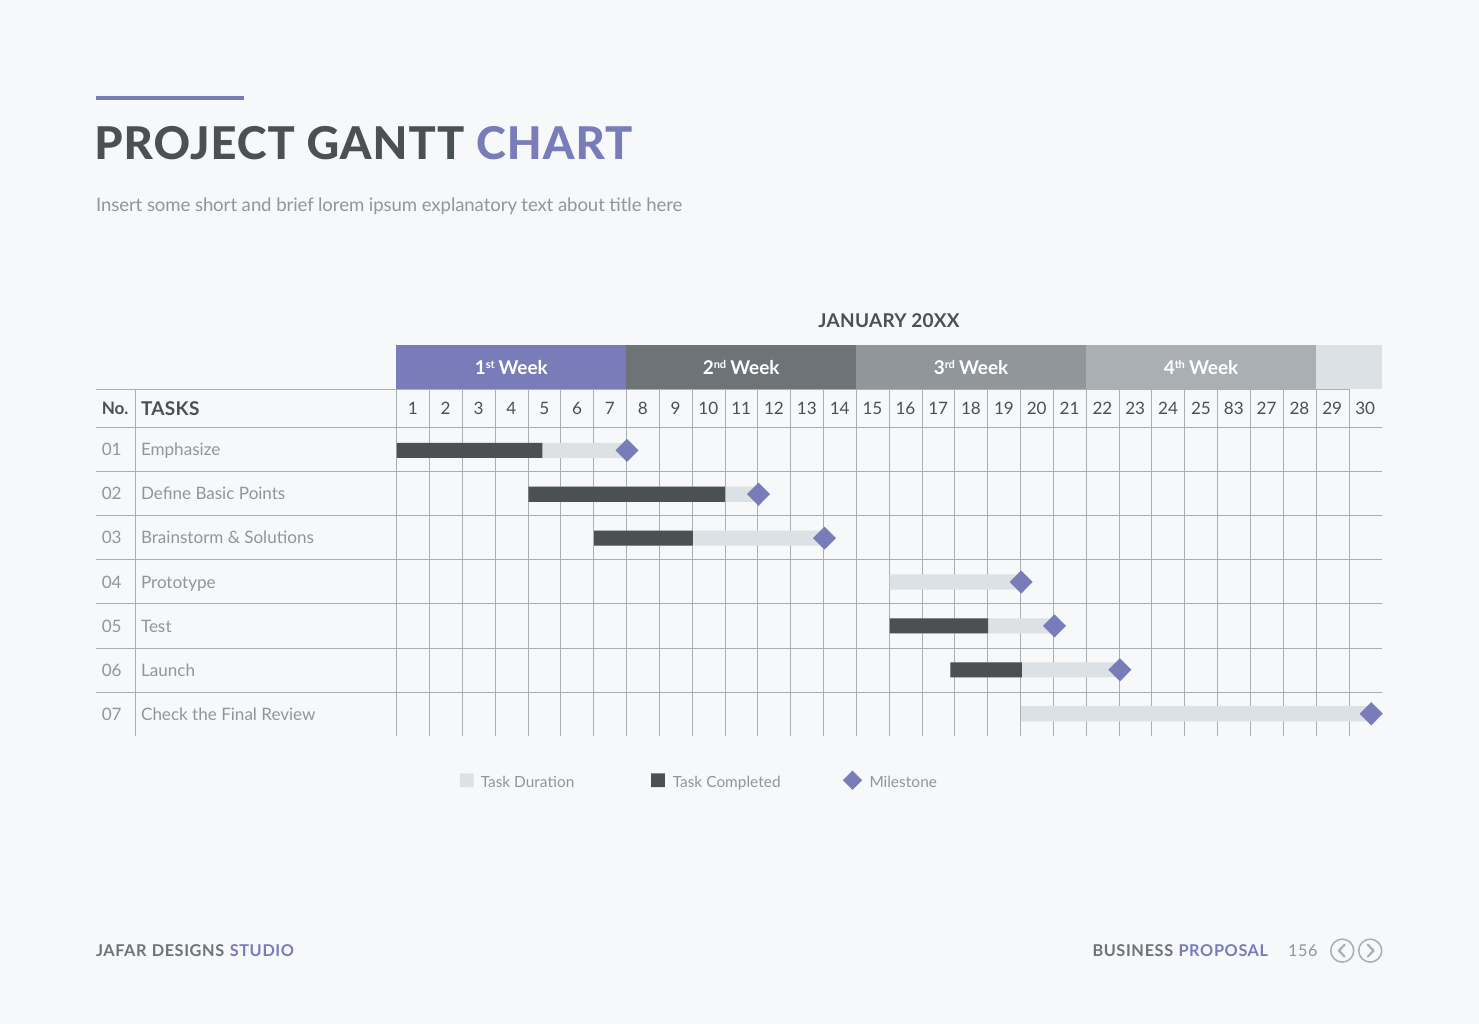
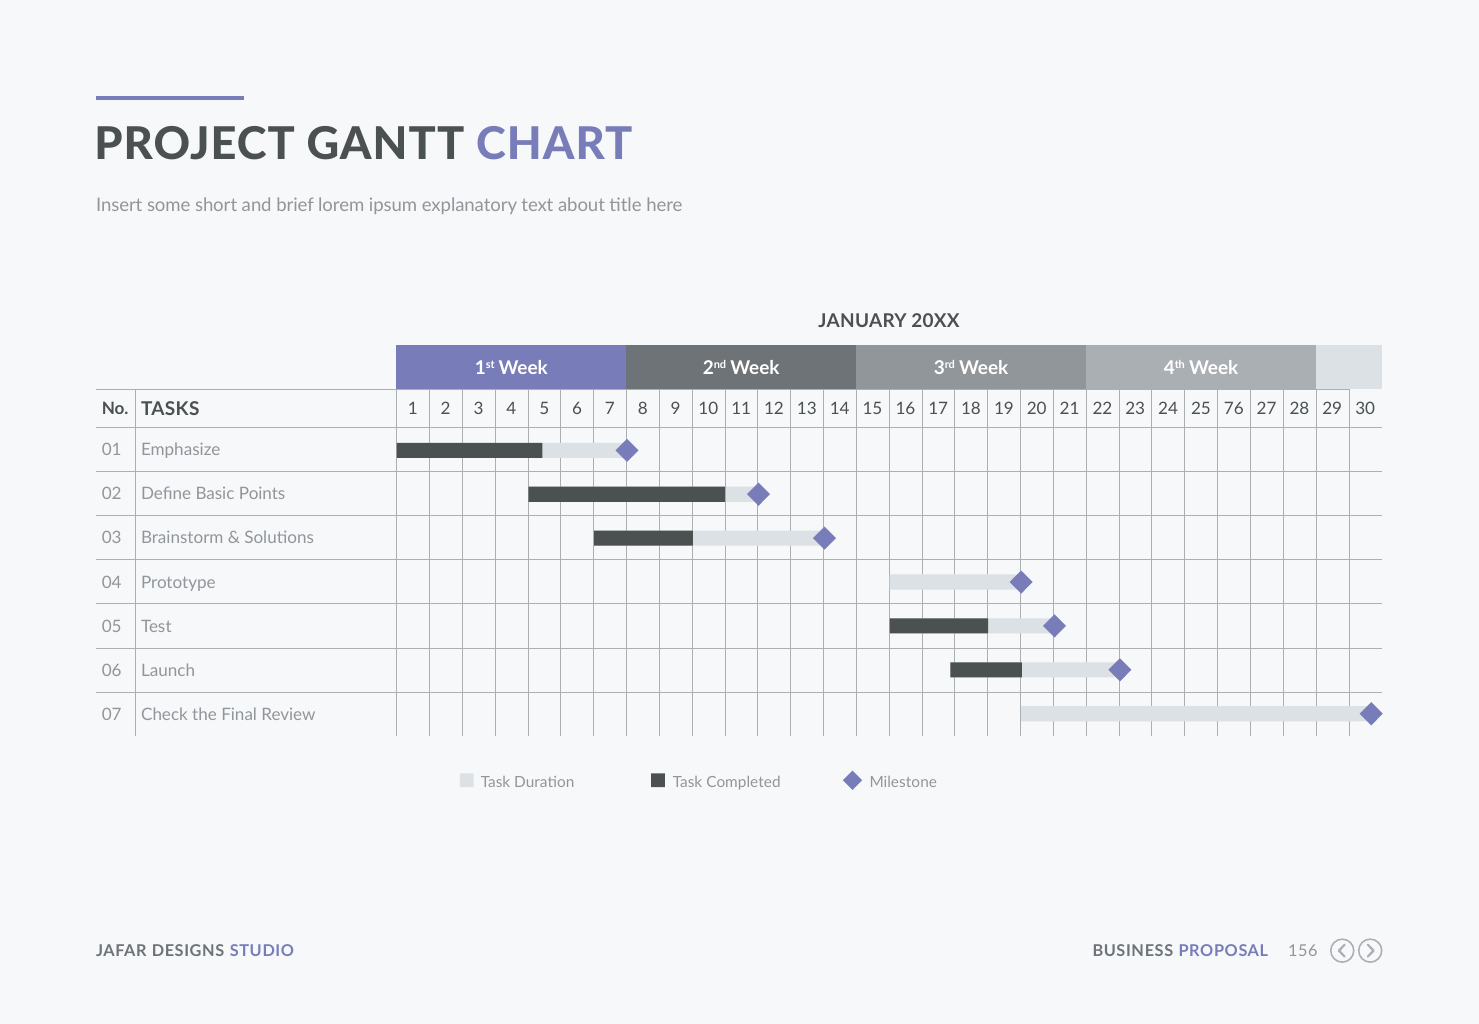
83: 83 -> 76
